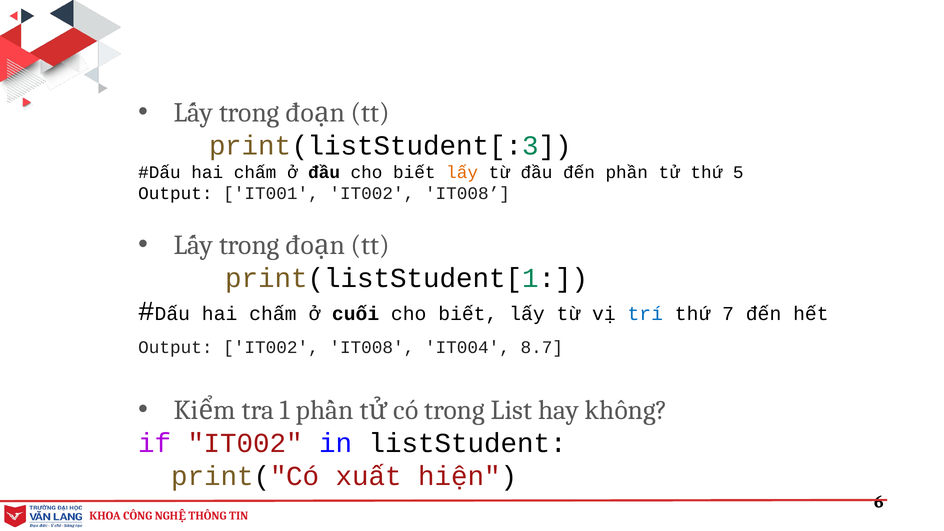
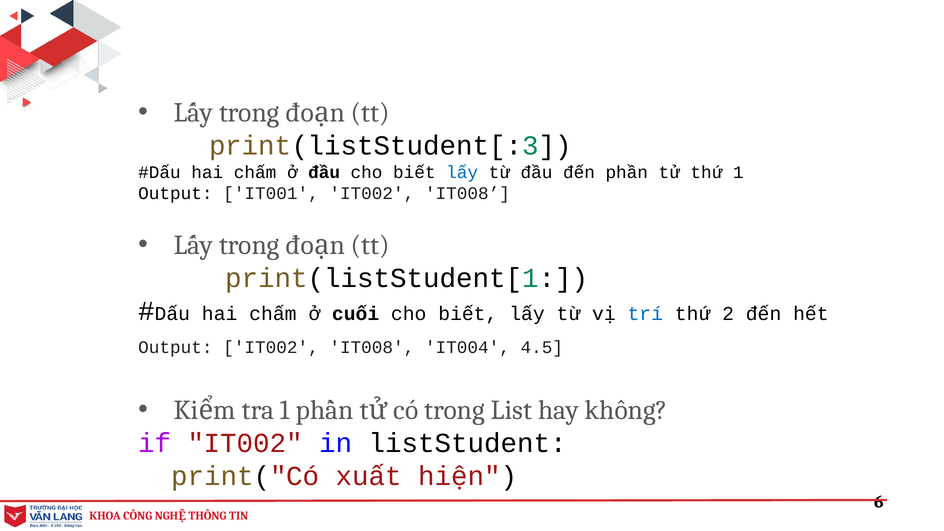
lấy at (462, 172) colour: orange -> blue
thứ 5: 5 -> 1
7: 7 -> 2
8.7: 8.7 -> 4.5
